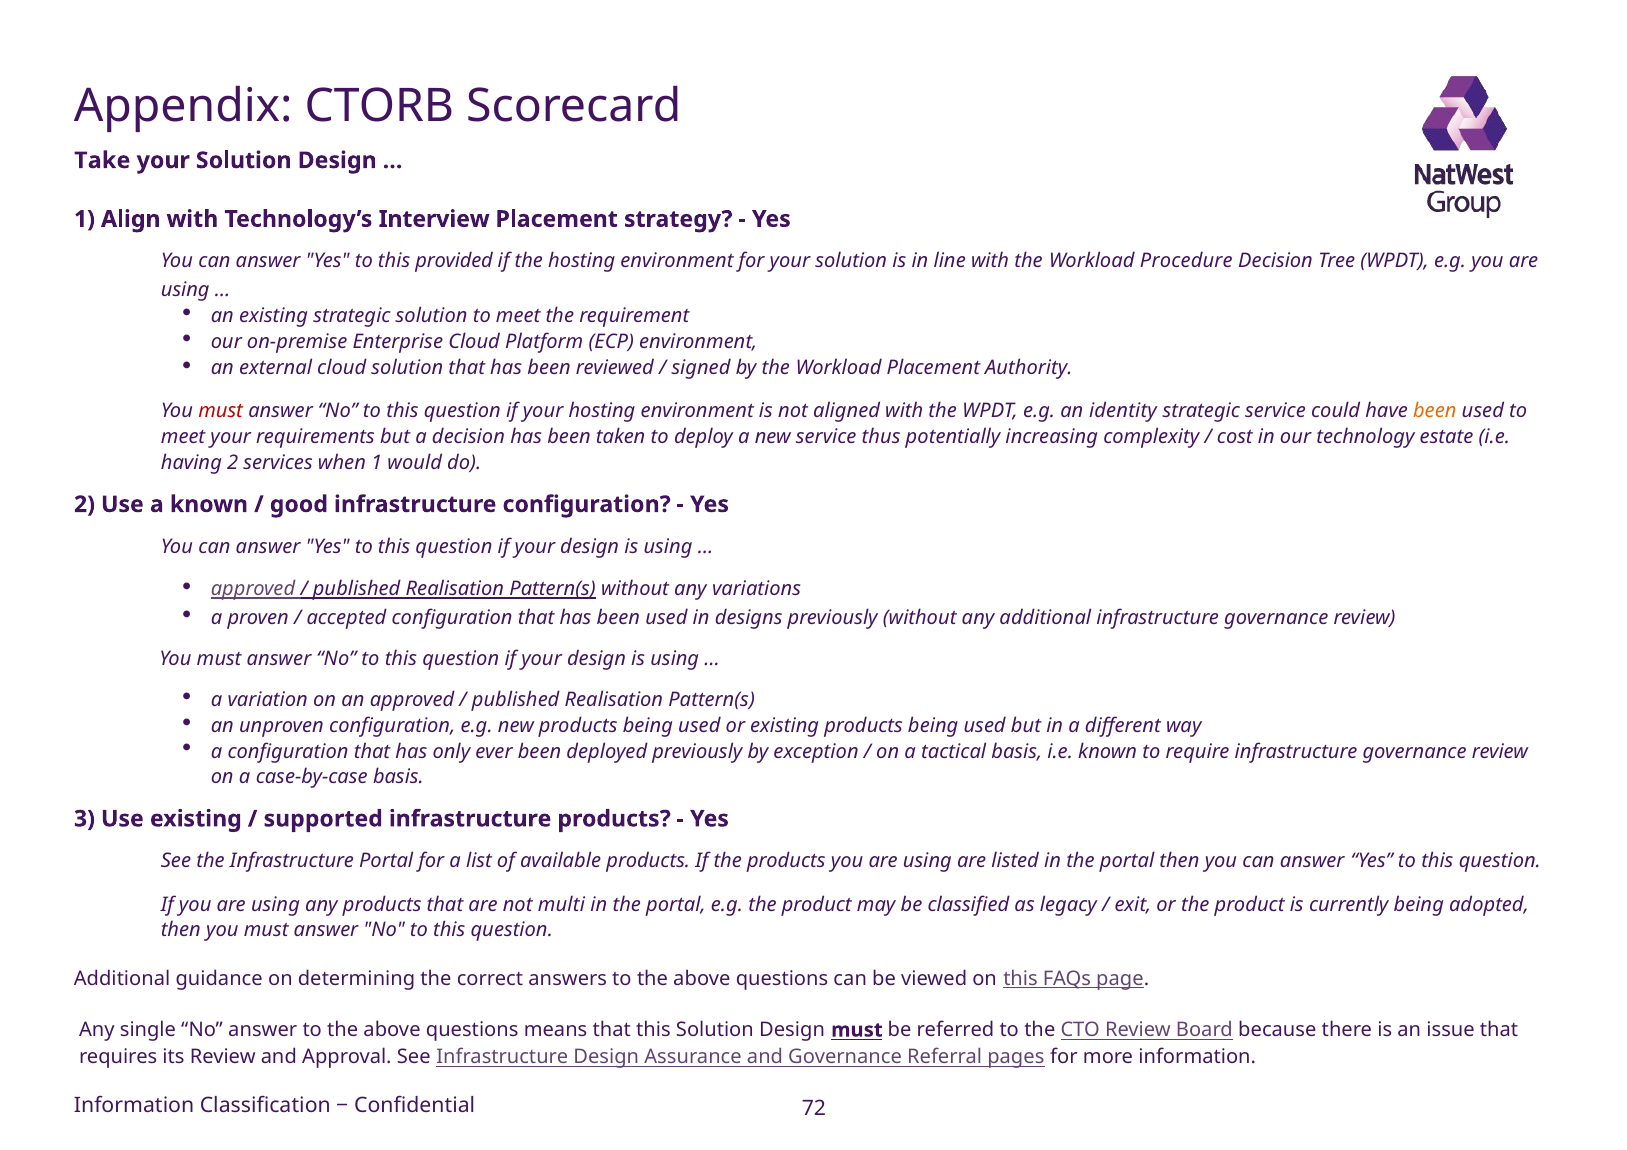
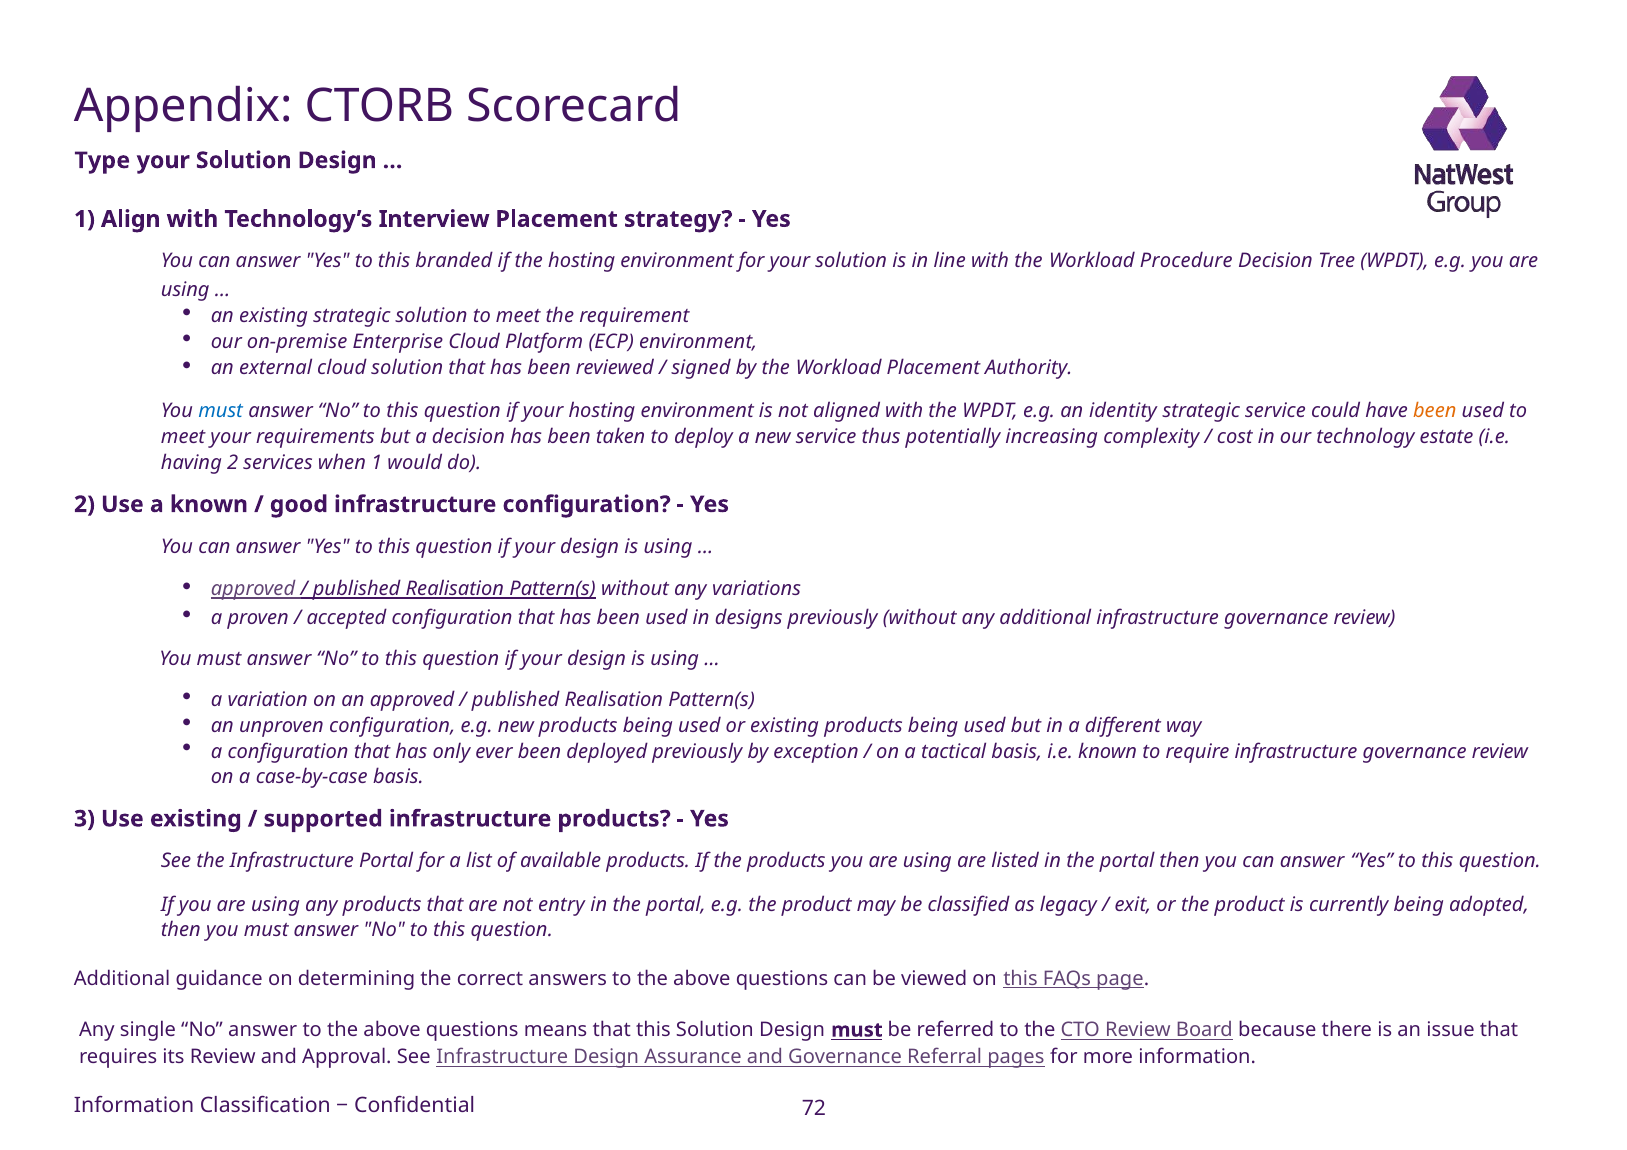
Take: Take -> Type
provided: provided -> branded
must at (221, 412) colour: red -> blue
multi: multi -> entry
